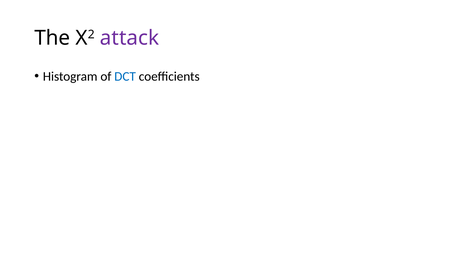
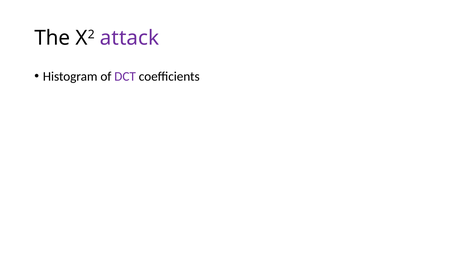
DCT colour: blue -> purple
